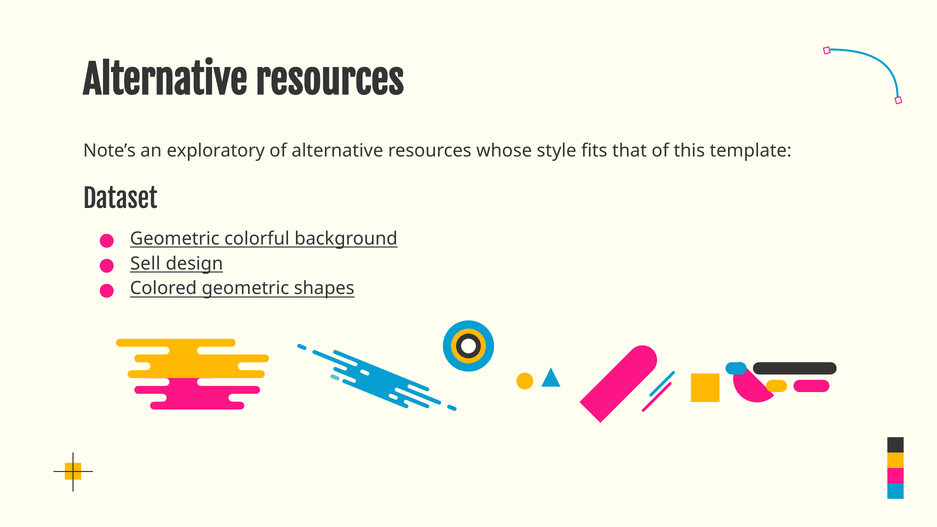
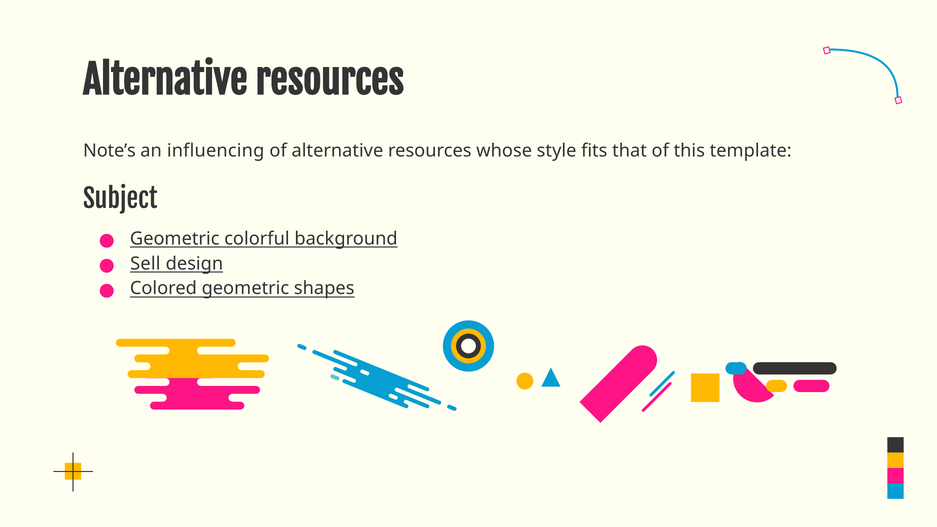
exploratory: exploratory -> influencing
Dataset: Dataset -> Subject
